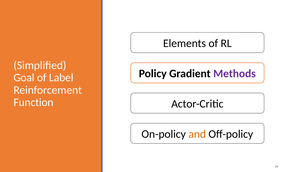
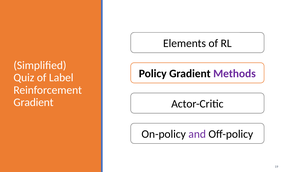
Goal: Goal -> Quiz
Function at (33, 102): Function -> Gradient
and colour: orange -> purple
